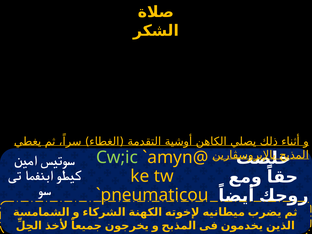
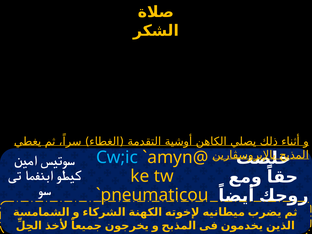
Cw;ic colour: light green -> light blue
